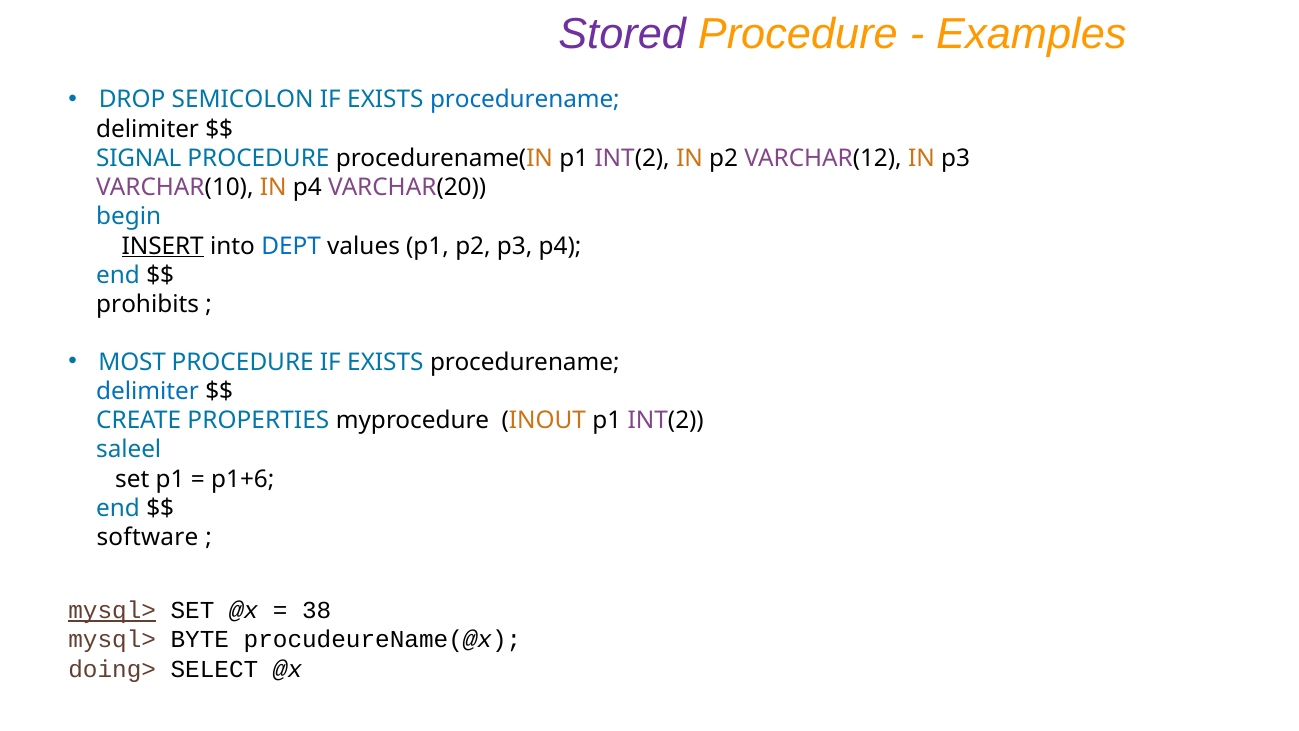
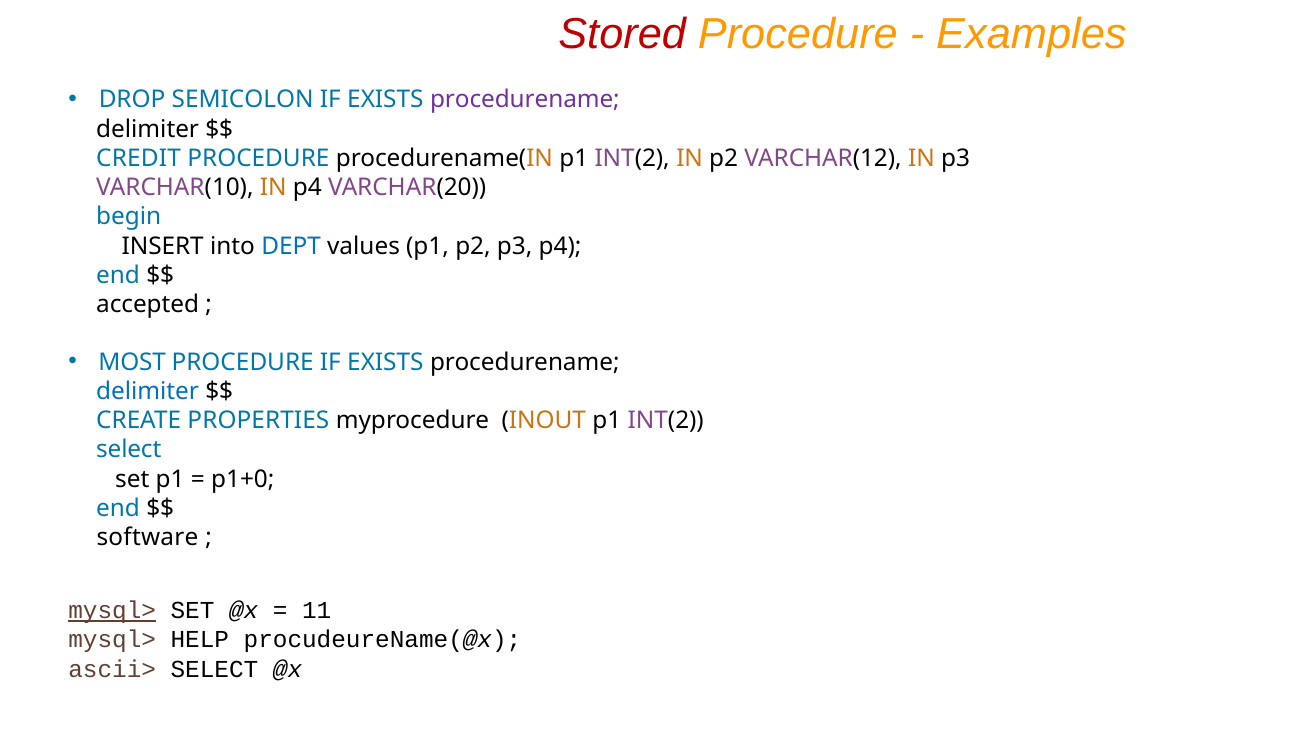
Stored colour: purple -> red
procedurename at (525, 100) colour: blue -> purple
SIGNAL: SIGNAL -> CREDIT
INSERT underline: present -> none
prohibits: prohibits -> accepted
saleel at (129, 450): saleel -> select
p1+6: p1+6 -> p1+0
38: 38 -> 11
BYTE: BYTE -> HELP
doing>: doing> -> ascii>
